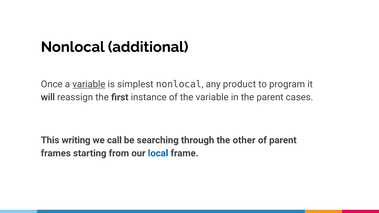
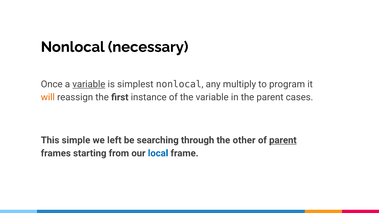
additional: additional -> necessary
product: product -> multiply
will colour: black -> orange
writing: writing -> simple
call: call -> left
parent at (283, 140) underline: none -> present
